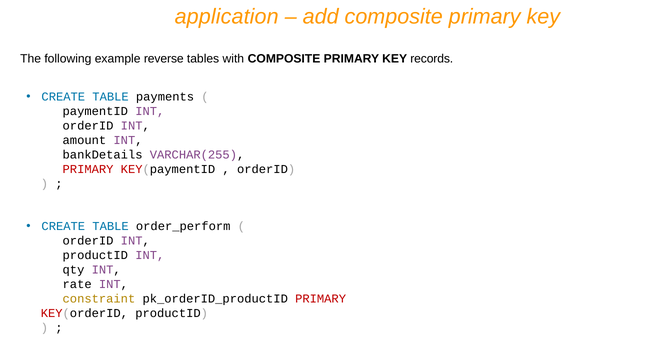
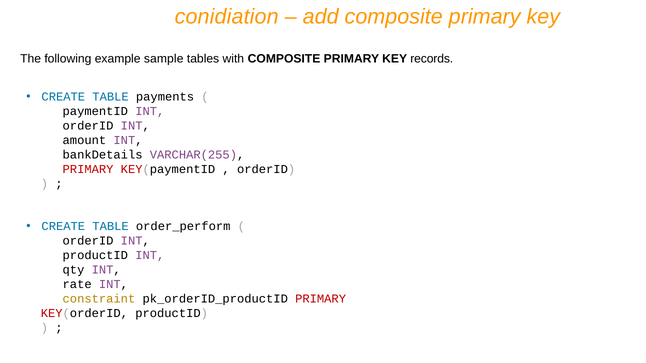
application: application -> conidiation
reverse: reverse -> sample
